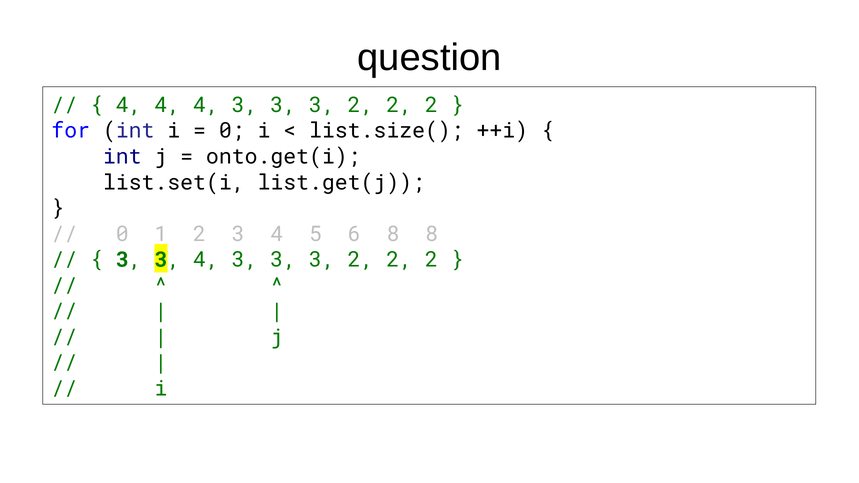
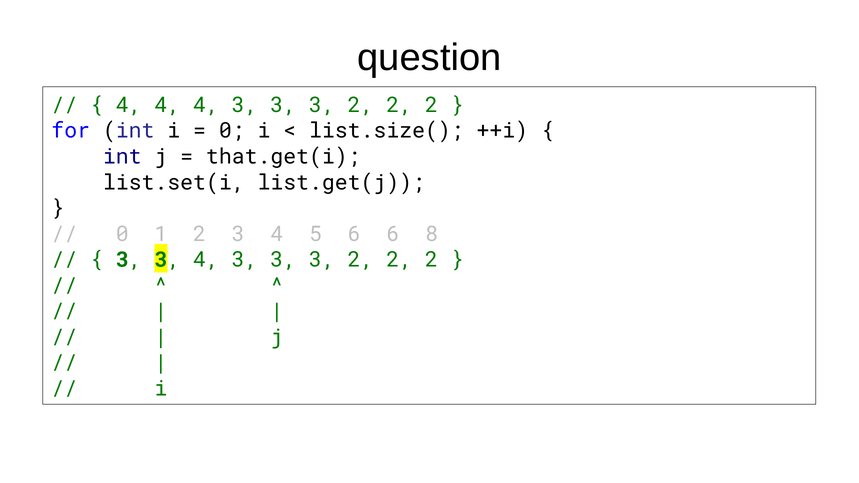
onto.get(i: onto.get(i -> that.get(i
6 8: 8 -> 6
